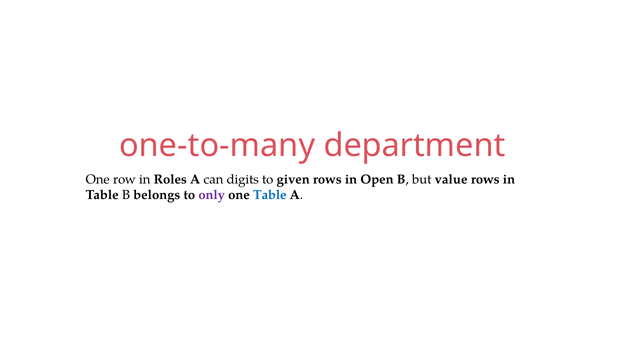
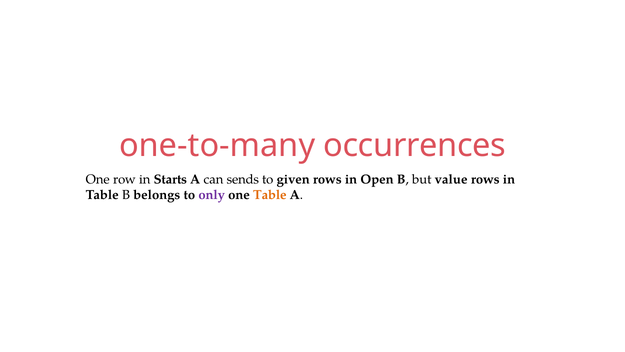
department: department -> occurrences
Roles: Roles -> Starts
digits: digits -> sends
Table at (270, 195) colour: blue -> orange
